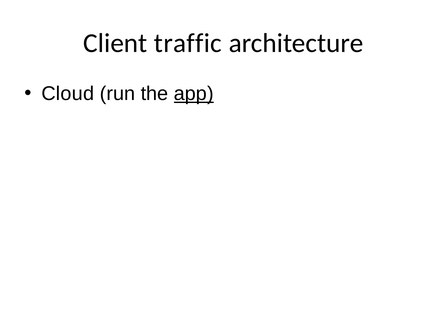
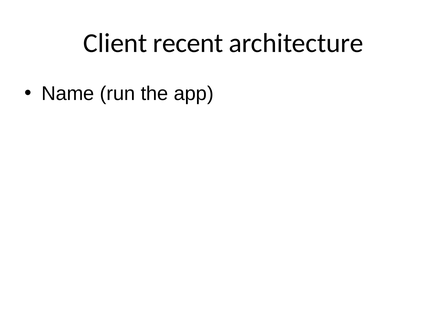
traffic: traffic -> recent
Cloud: Cloud -> Name
app underline: present -> none
